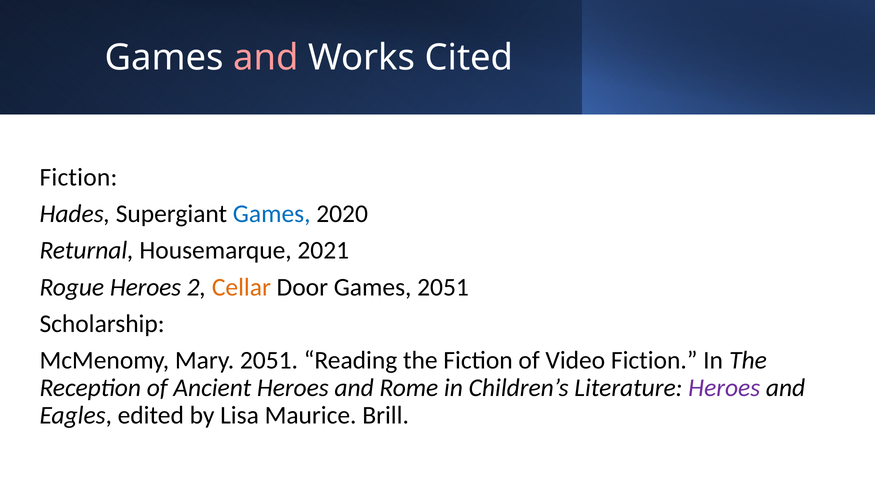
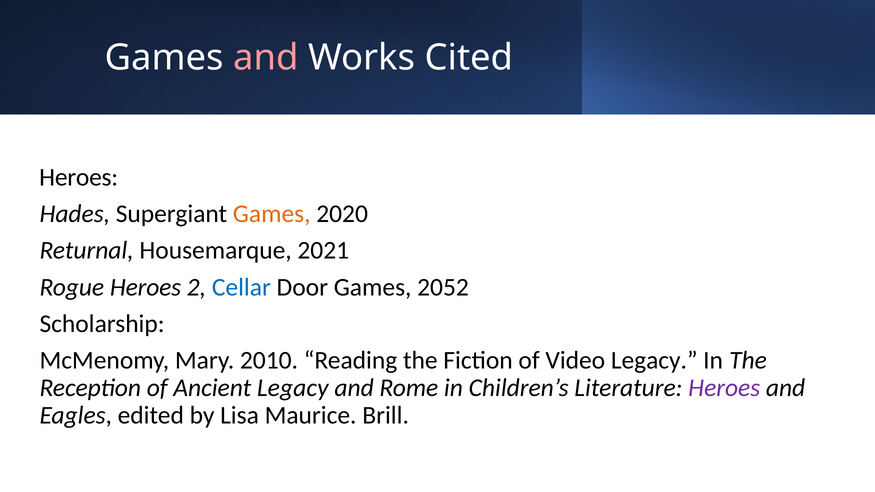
Fiction at (78, 177): Fiction -> Heroes
Games at (272, 214) colour: blue -> orange
Cellar colour: orange -> blue
Games 2051: 2051 -> 2052
Mary 2051: 2051 -> 2010
Video Fiction: Fiction -> Legacy
Ancient Heroes: Heroes -> Legacy
